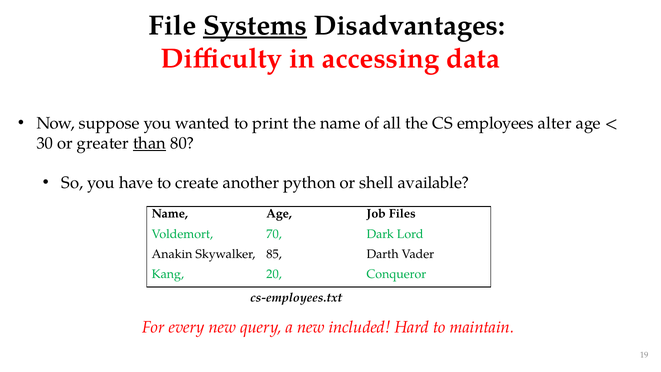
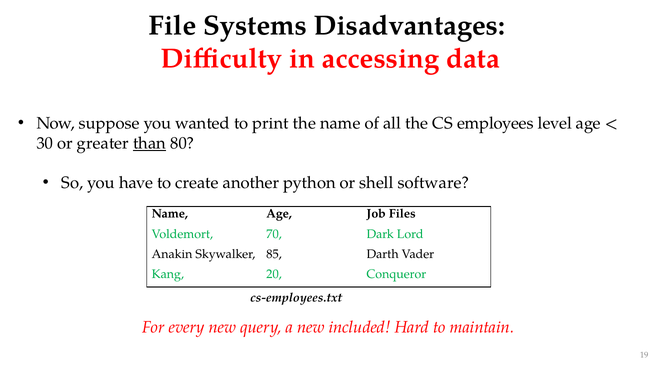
Systems underline: present -> none
alter: alter -> level
available: available -> software
